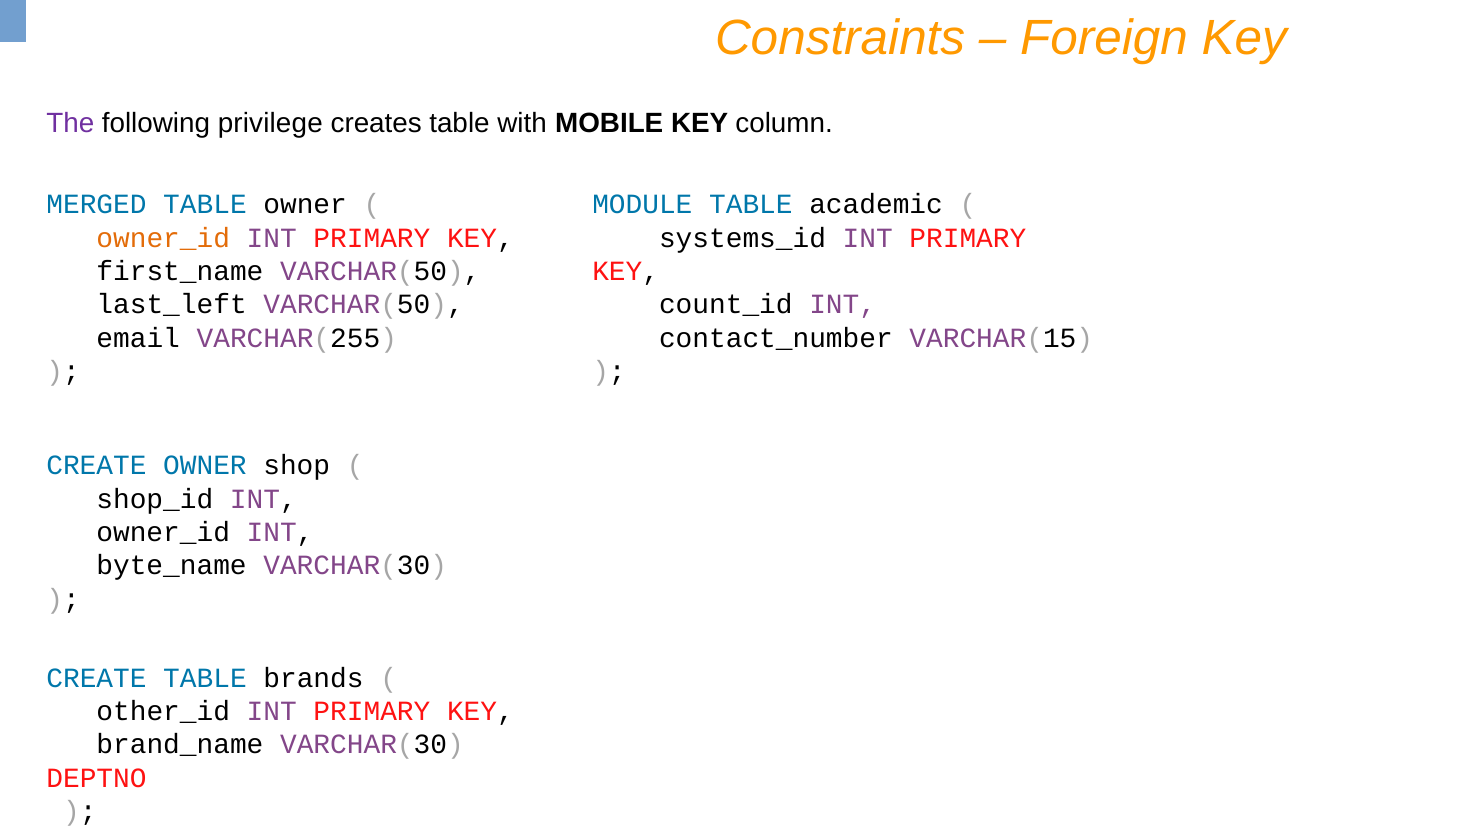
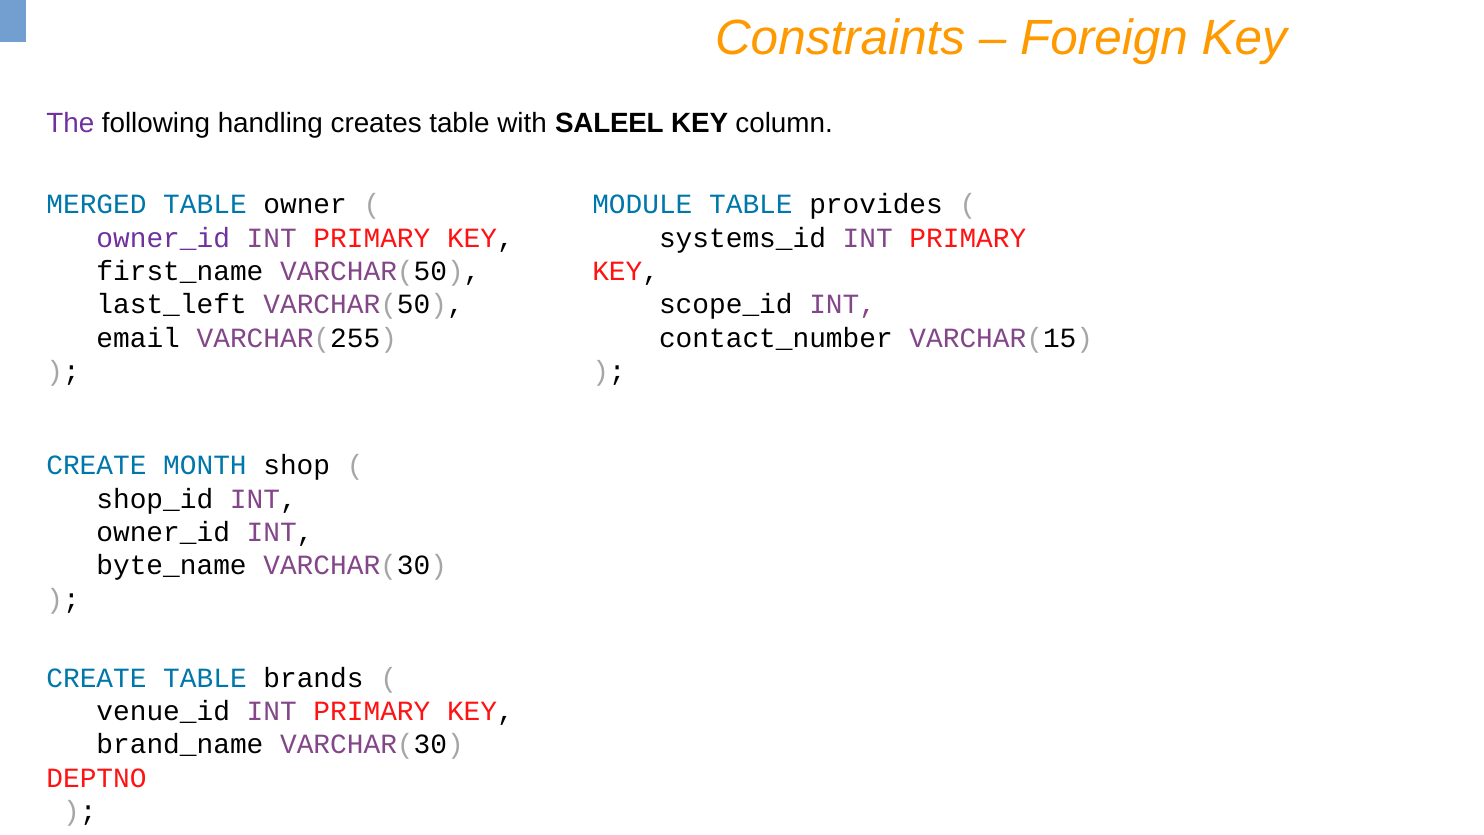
privilege: privilege -> handling
MOBILE: MOBILE -> SALEEL
academic: academic -> provides
owner_id at (163, 238) colour: orange -> purple
count_id: count_id -> scope_id
CREATE OWNER: OWNER -> MONTH
other_id: other_id -> venue_id
